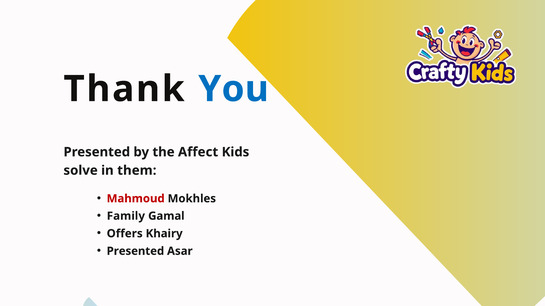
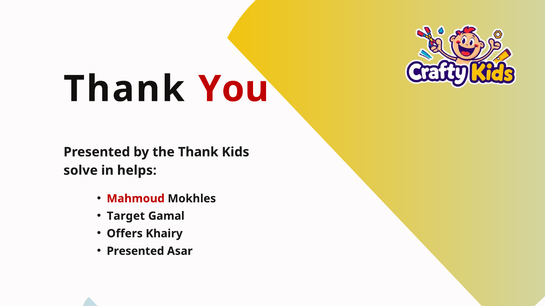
You colour: blue -> red
the Affect: Affect -> Thank
them: them -> helps
Family: Family -> Target
